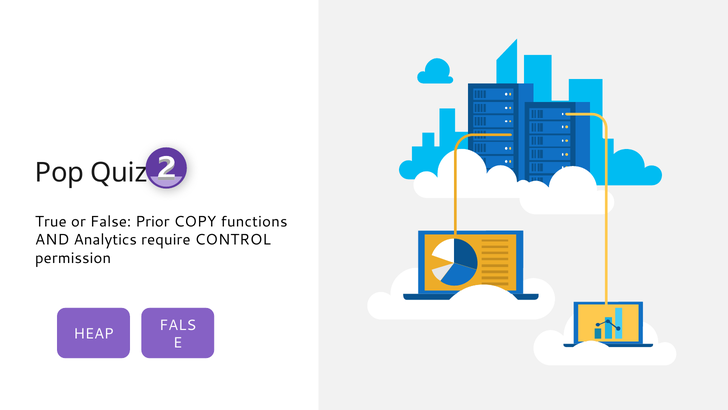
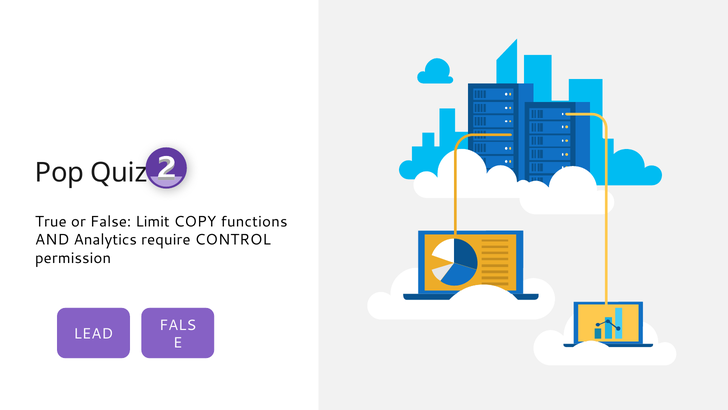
Prior: Prior -> Limit
HEAP: HEAP -> LEAD
